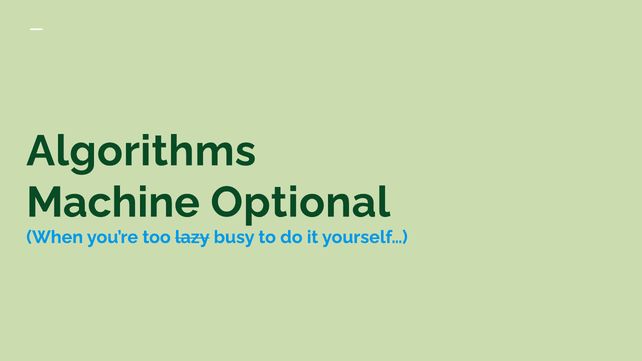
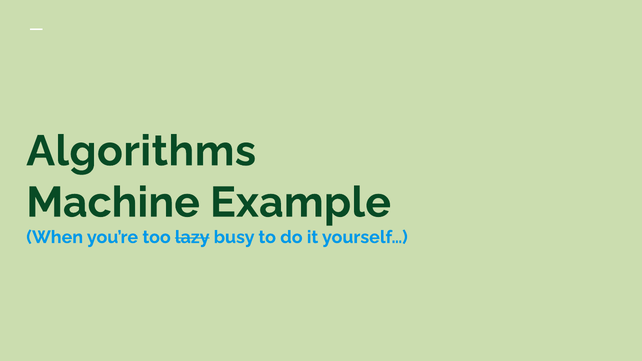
Optional: Optional -> Example
